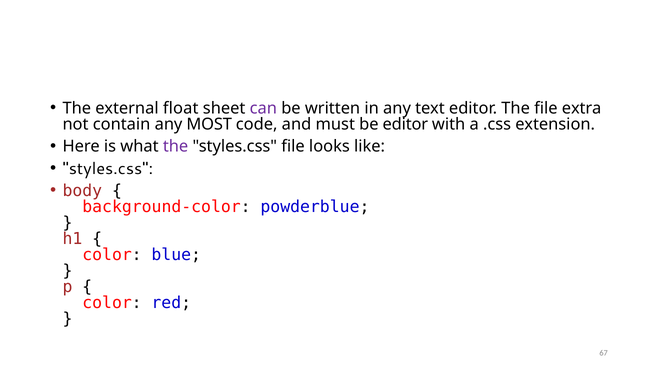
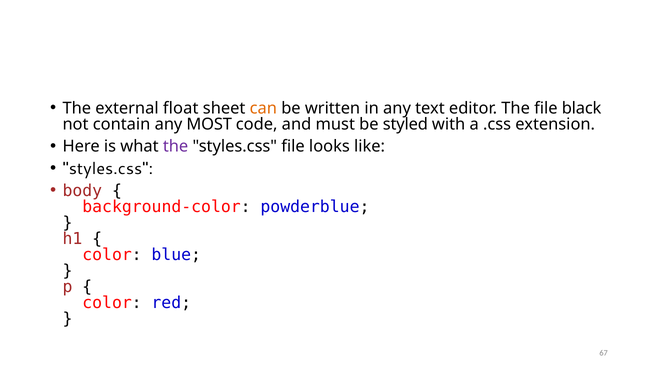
can colour: purple -> orange
extra: extra -> black
be editor: editor -> styled
